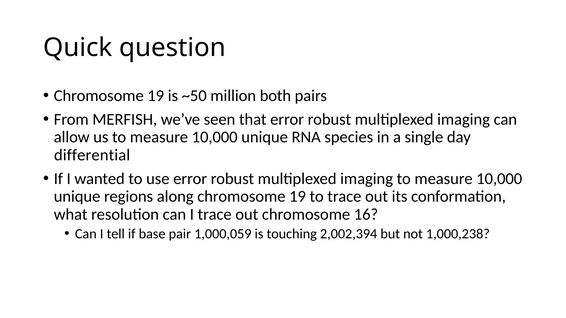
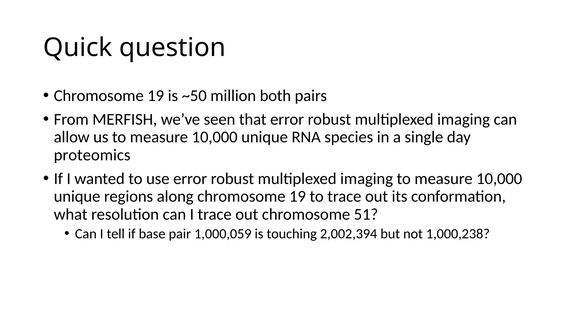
differential: differential -> proteomics
16: 16 -> 51
